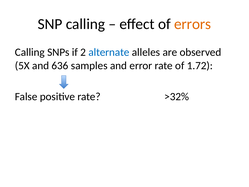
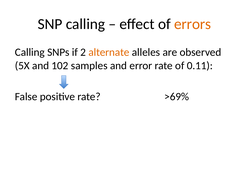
alternate colour: blue -> orange
636: 636 -> 102
1.72: 1.72 -> 0.11
>32%: >32% -> >69%
